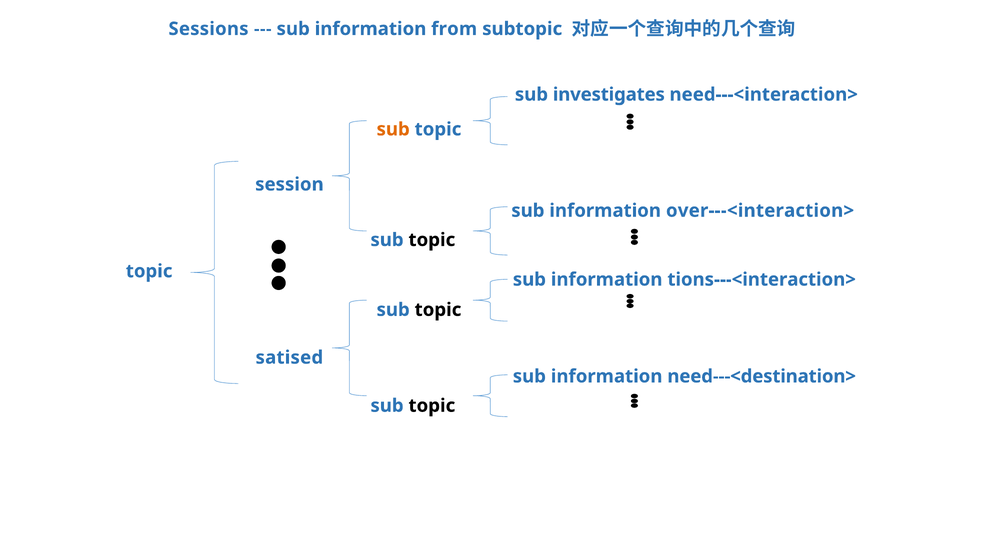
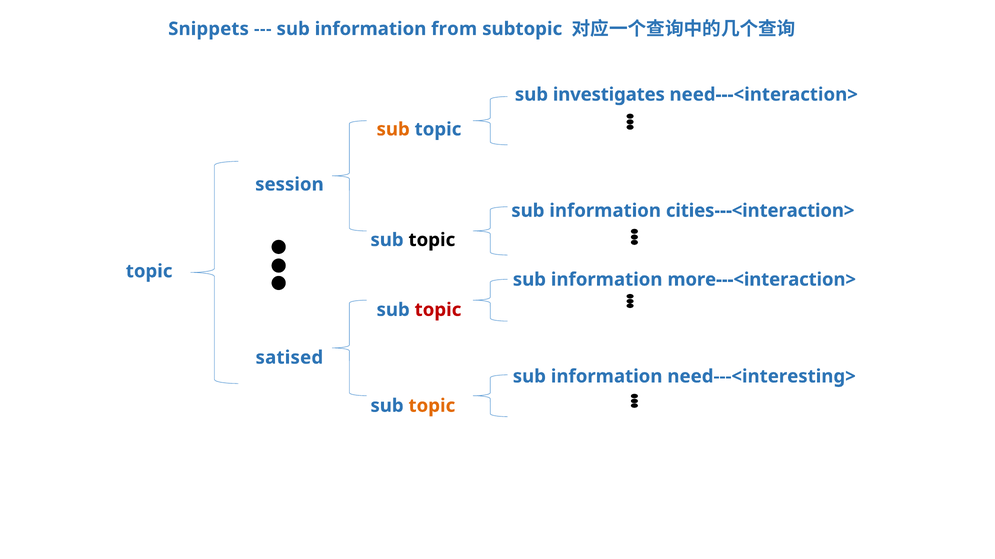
Sessions: Sessions -> Snippets
over---<interaction>: over---<interaction> -> cities---<interaction>
tions---<interaction>: tions---<interaction> -> more---<interaction>
topic at (438, 310) colour: black -> red
need---<destination>: need---<destination> -> need---<interesting>
topic at (432, 406) colour: black -> orange
